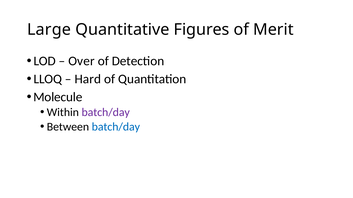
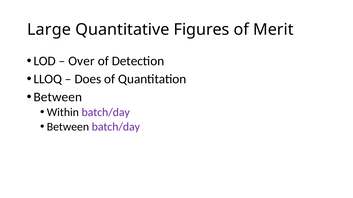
Hard: Hard -> Does
Molecule at (58, 97): Molecule -> Between
batch/day at (116, 127) colour: blue -> purple
